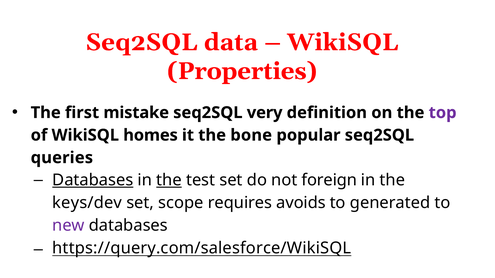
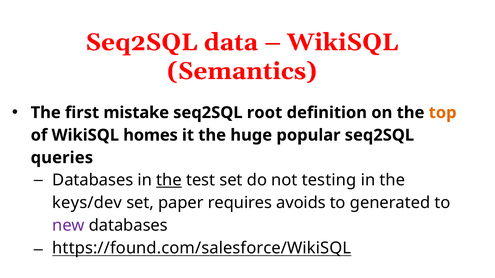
Properties: Properties -> Semantics
very: very -> root
top colour: purple -> orange
bone: bone -> huge
Databases at (93, 181) underline: present -> none
foreign: foreign -> testing
scope: scope -> paper
https://query.com/salesforce/WikiSQL: https://query.com/salesforce/WikiSQL -> https://found.com/salesforce/WikiSQL
